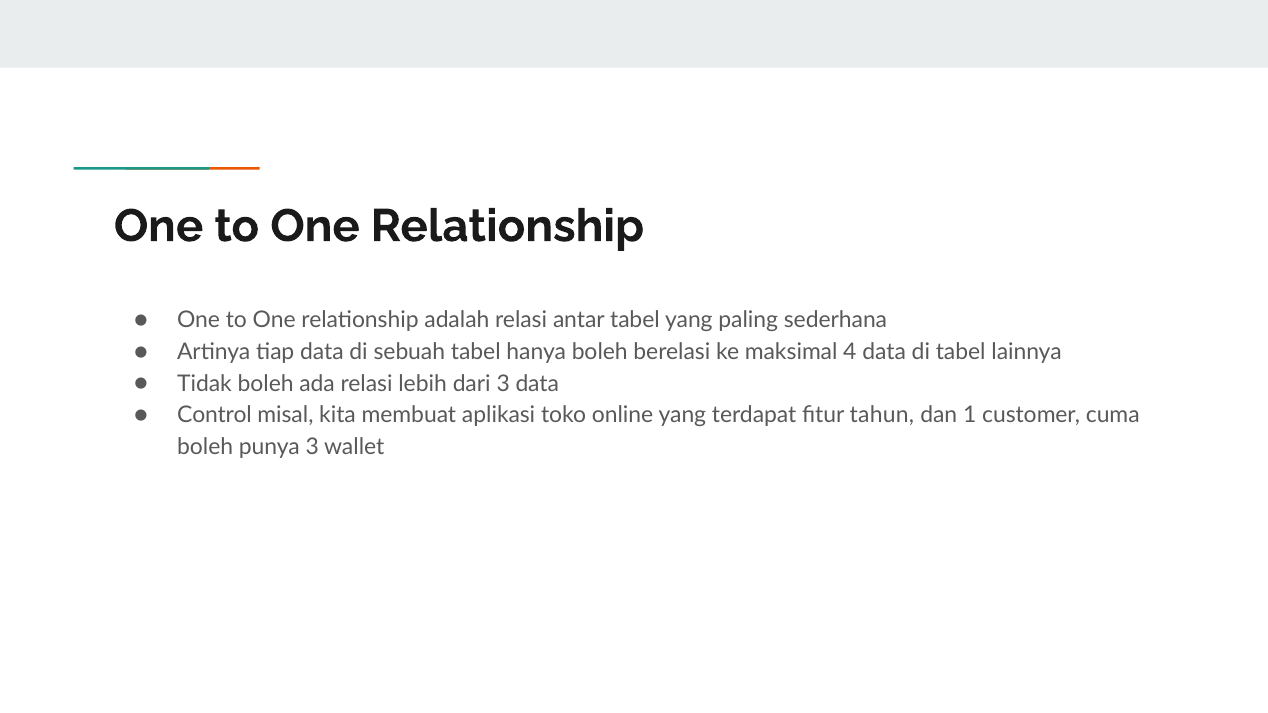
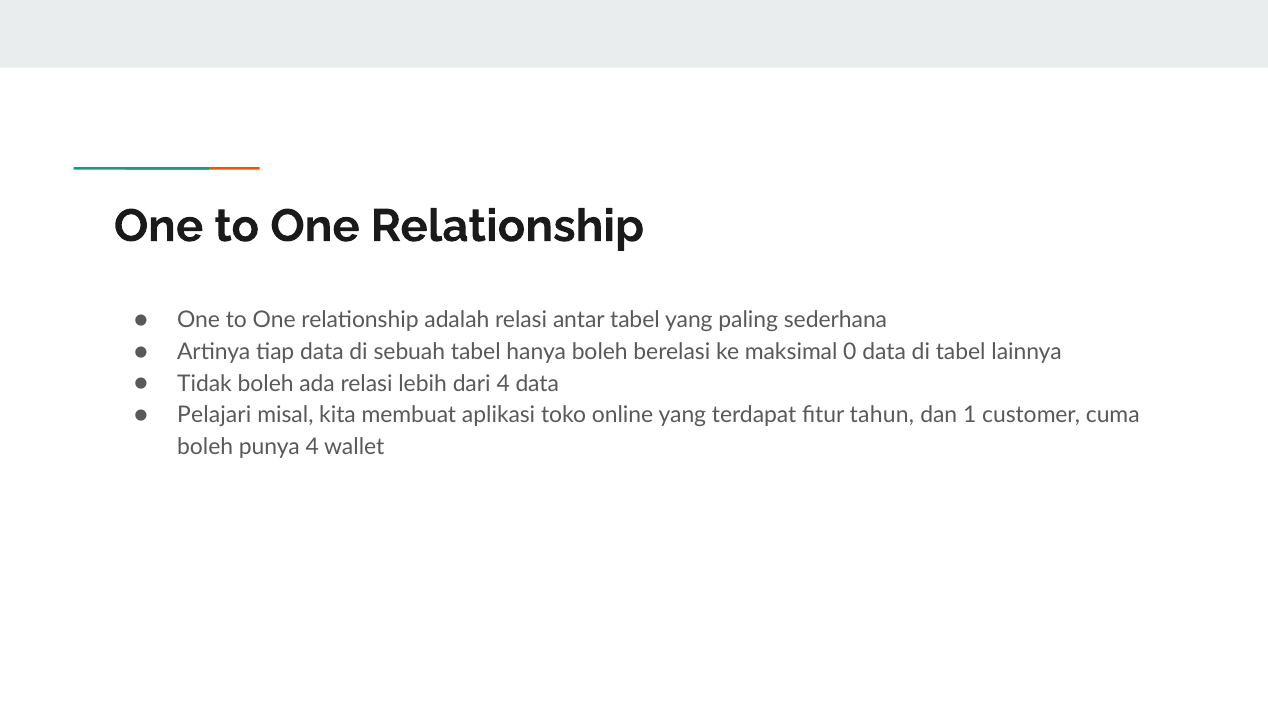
4: 4 -> 0
dari 3: 3 -> 4
Control: Control -> Pelajari
punya 3: 3 -> 4
